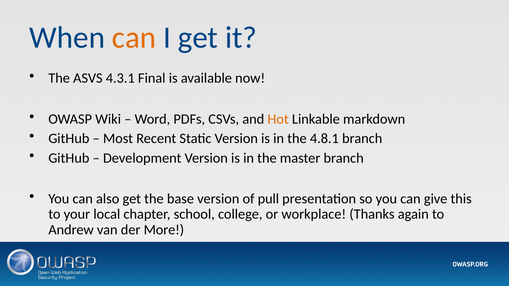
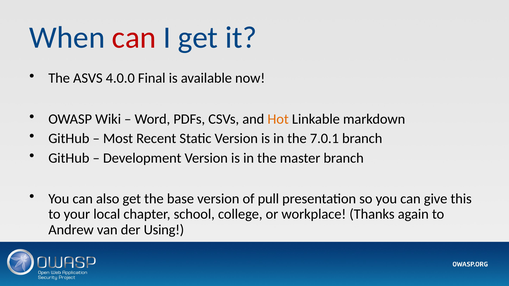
can at (134, 37) colour: orange -> red
4.3.1: 4.3.1 -> 4.0.0
4.8.1: 4.8.1 -> 7.0.1
More: More -> Using
